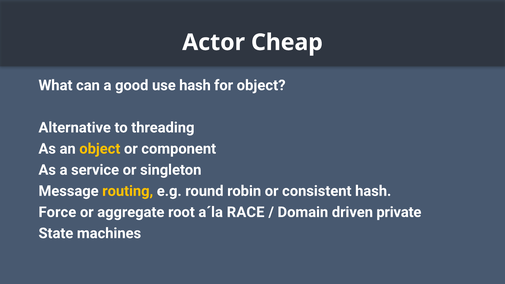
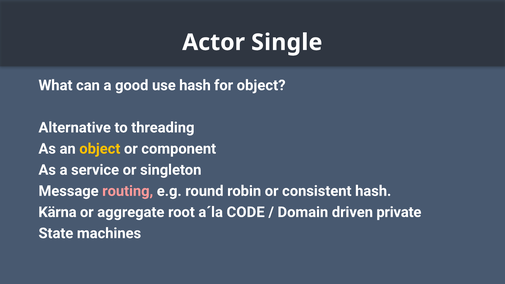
Cheap: Cheap -> Single
routing colour: yellow -> pink
Force: Force -> Kärna
RACE: RACE -> CODE
